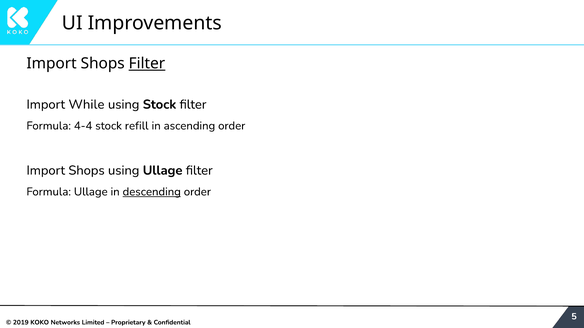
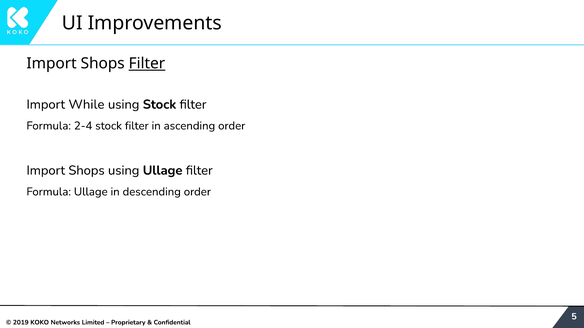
4-4: 4-4 -> 2-4
refill at (137, 126): refill -> filter
descending underline: present -> none
